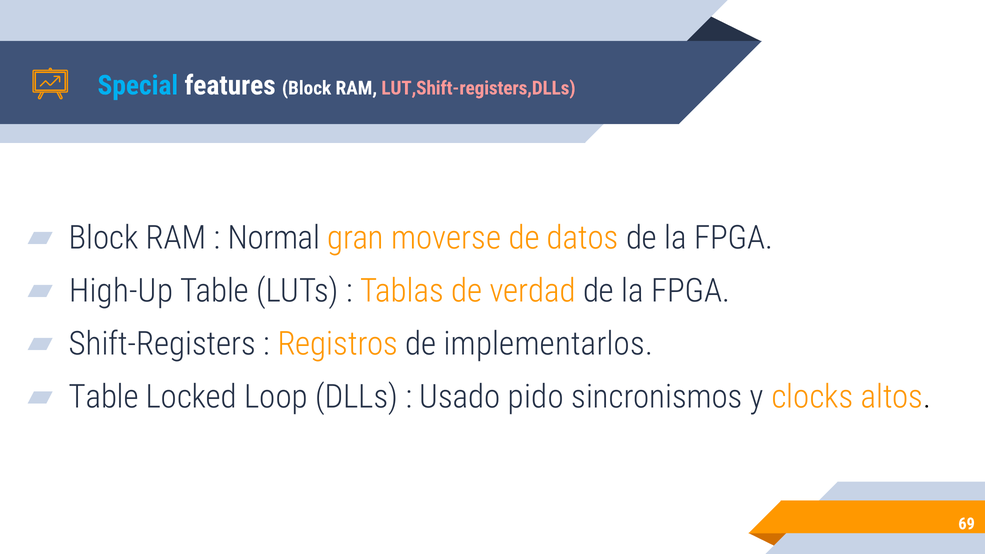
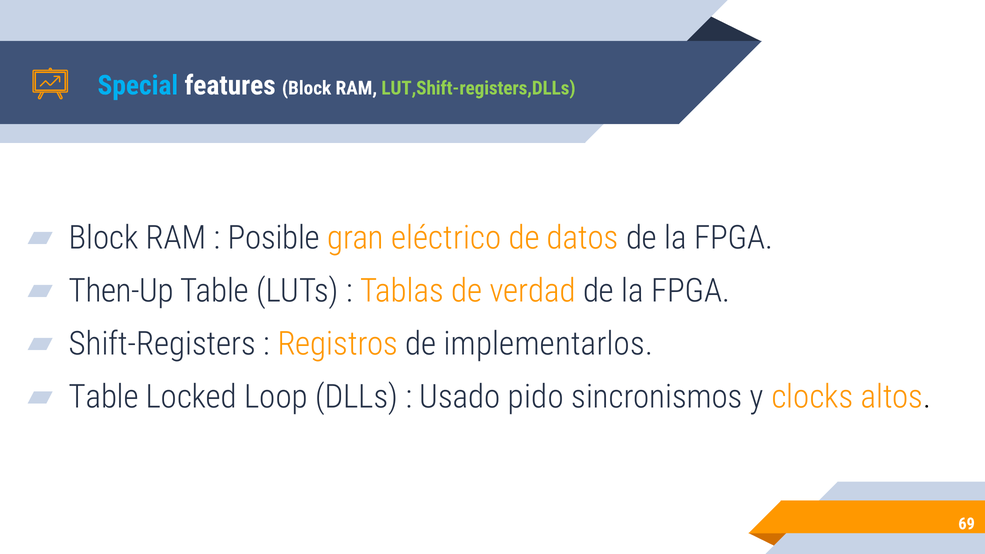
LUT,Shift-registers,DLLs colour: pink -> light green
Normal: Normal -> Posible
moverse: moverse -> eléctrico
High-Up: High-Up -> Then-Up
